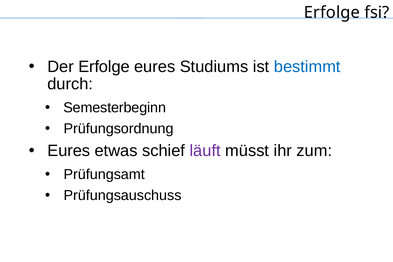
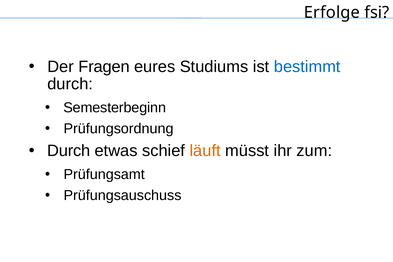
Der Erfolge: Erfolge -> Fragen
Eures at (69, 151): Eures -> Durch
läuft colour: purple -> orange
